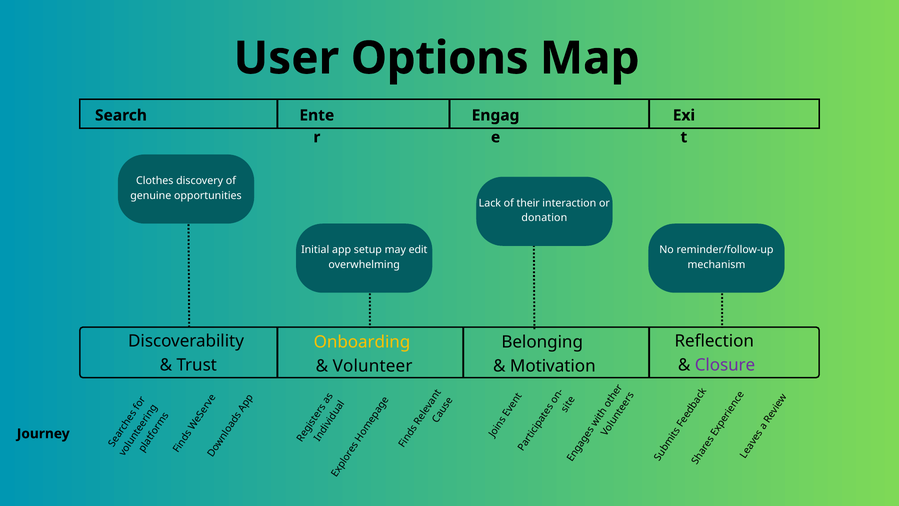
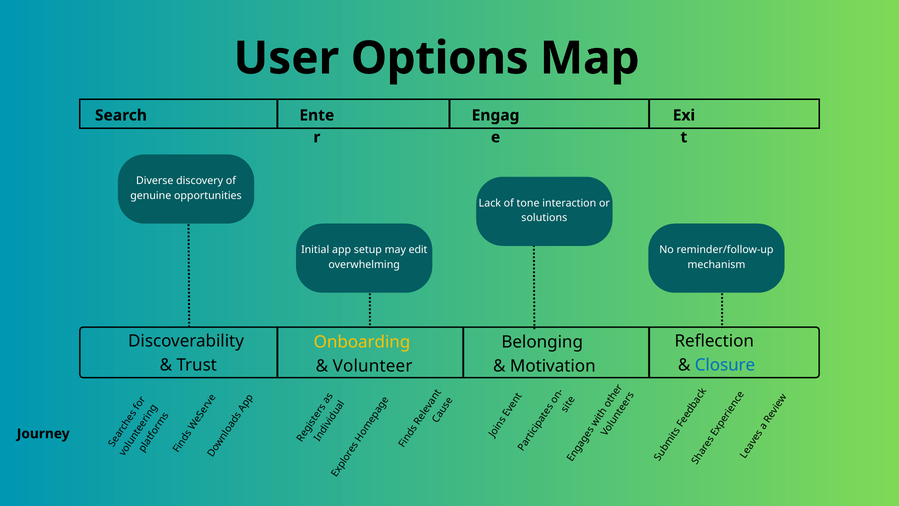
Clothes: Clothes -> Diverse
their: their -> tone
donation: donation -> solutions
Closure colour: purple -> blue
